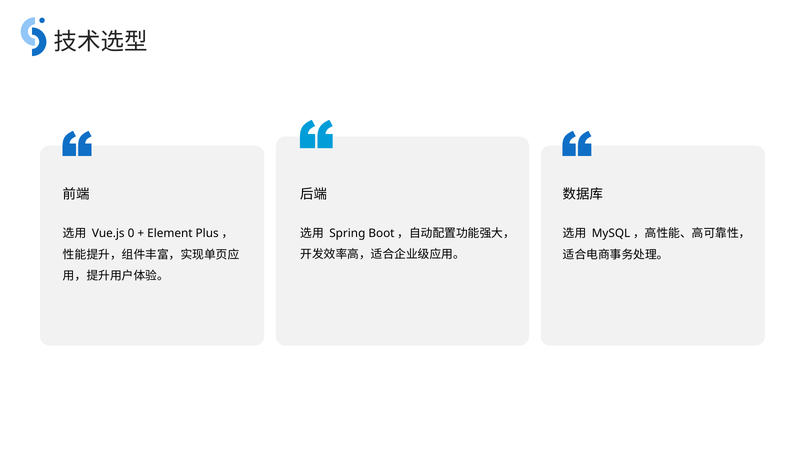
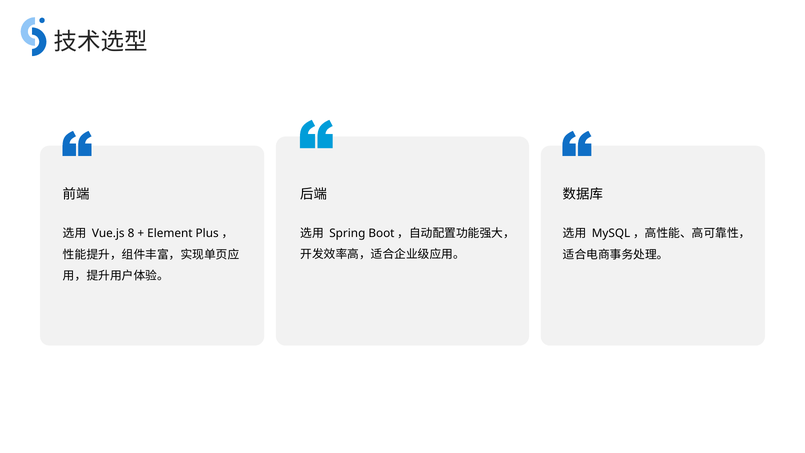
0: 0 -> 8
